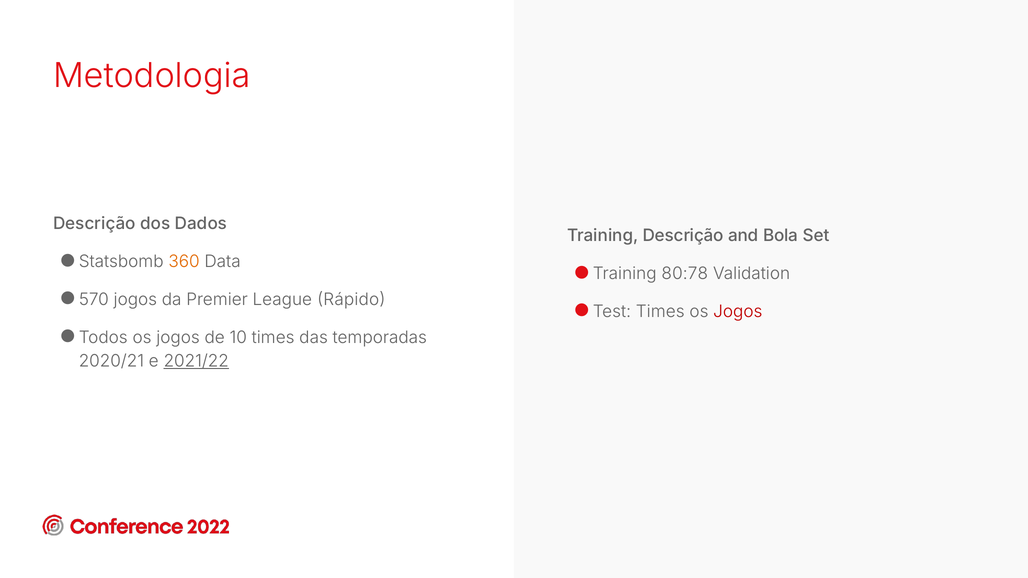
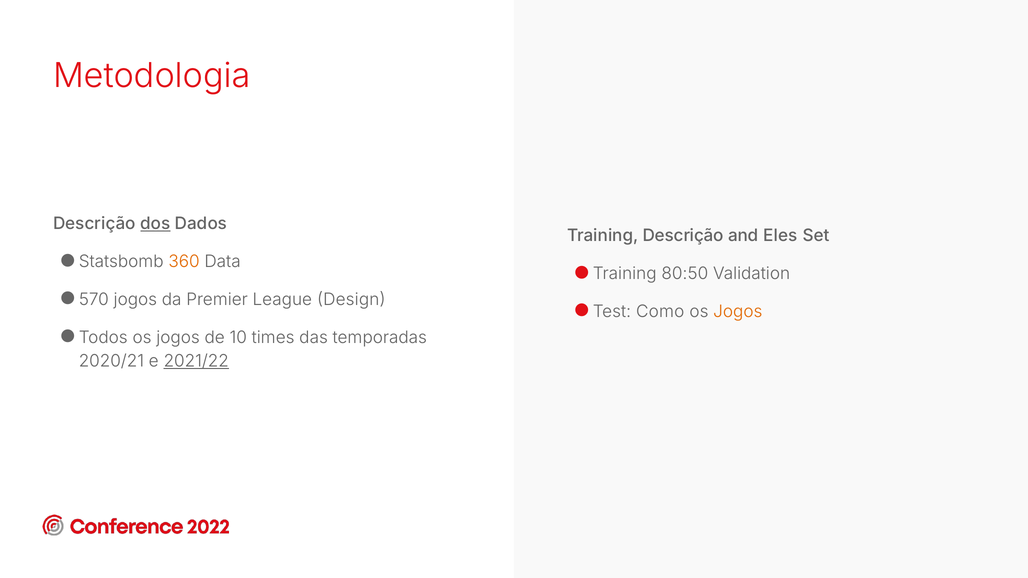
dos underline: none -> present
Bola: Bola -> Eles
80:78: 80:78 -> 80:50
Rápido: Rápido -> Design
Times at (660, 312): Times -> Como
Jogos at (738, 312) colour: red -> orange
